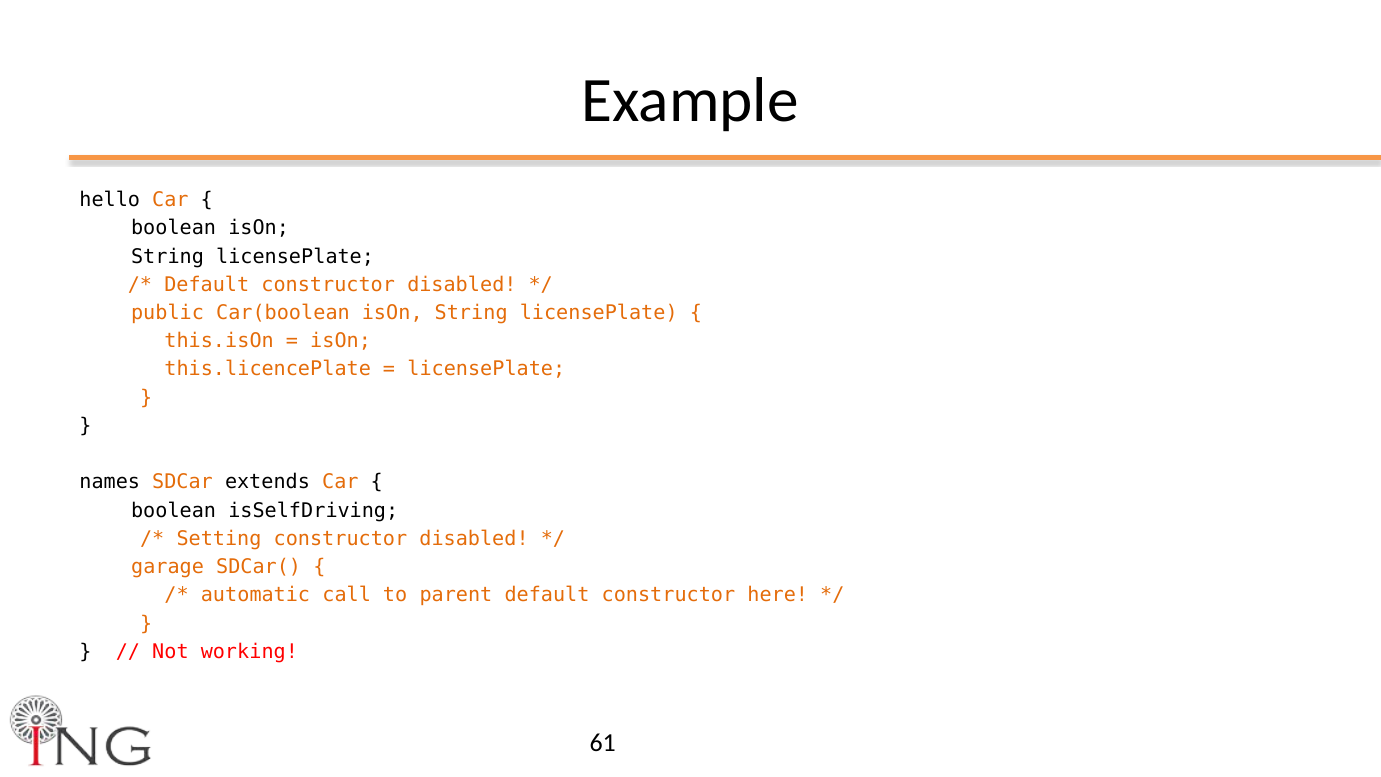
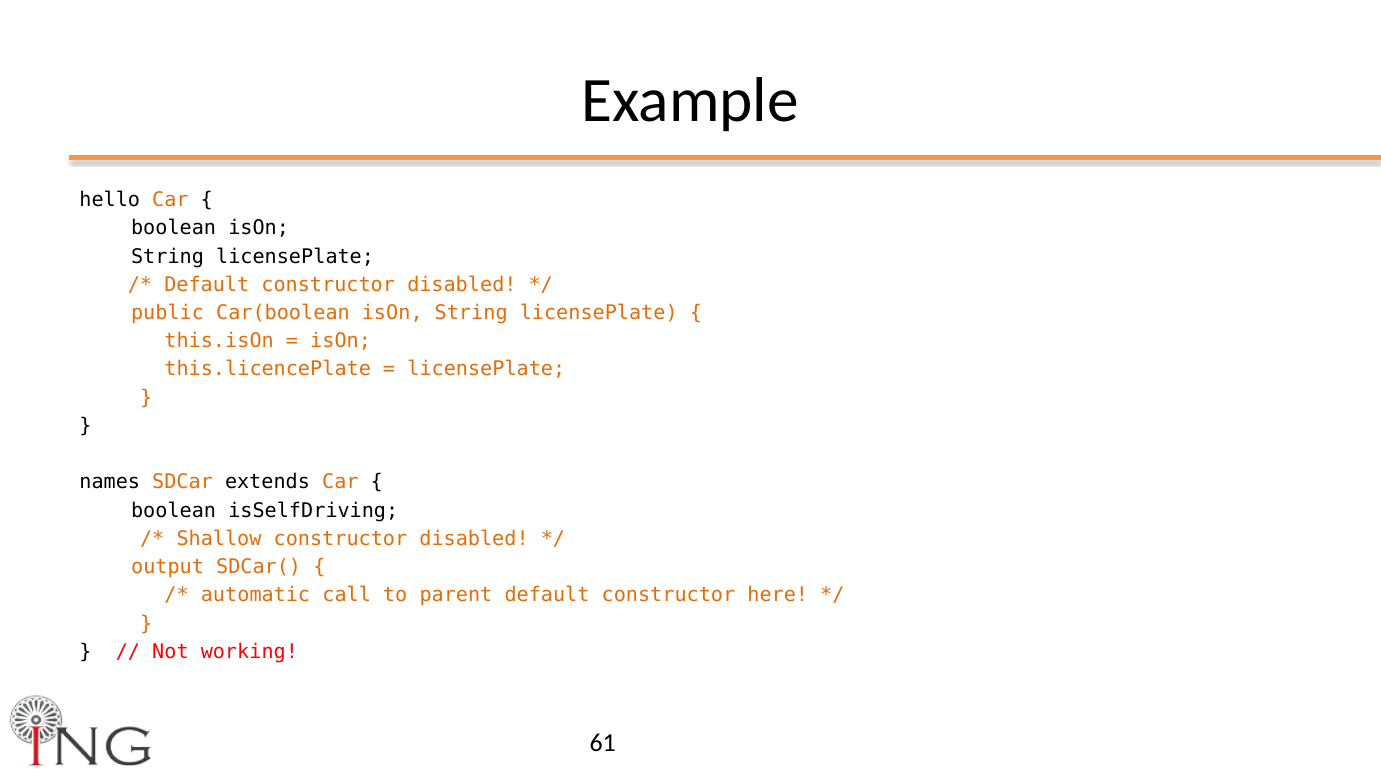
Setting: Setting -> Shallow
garage: garage -> output
